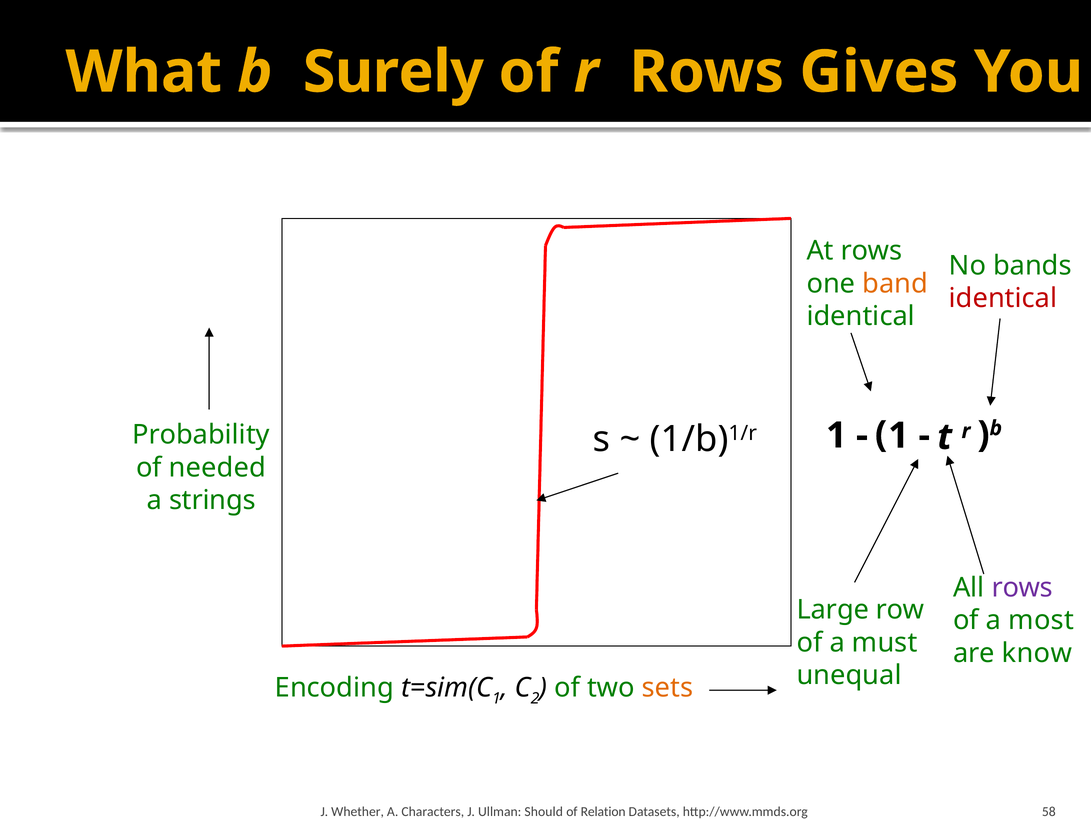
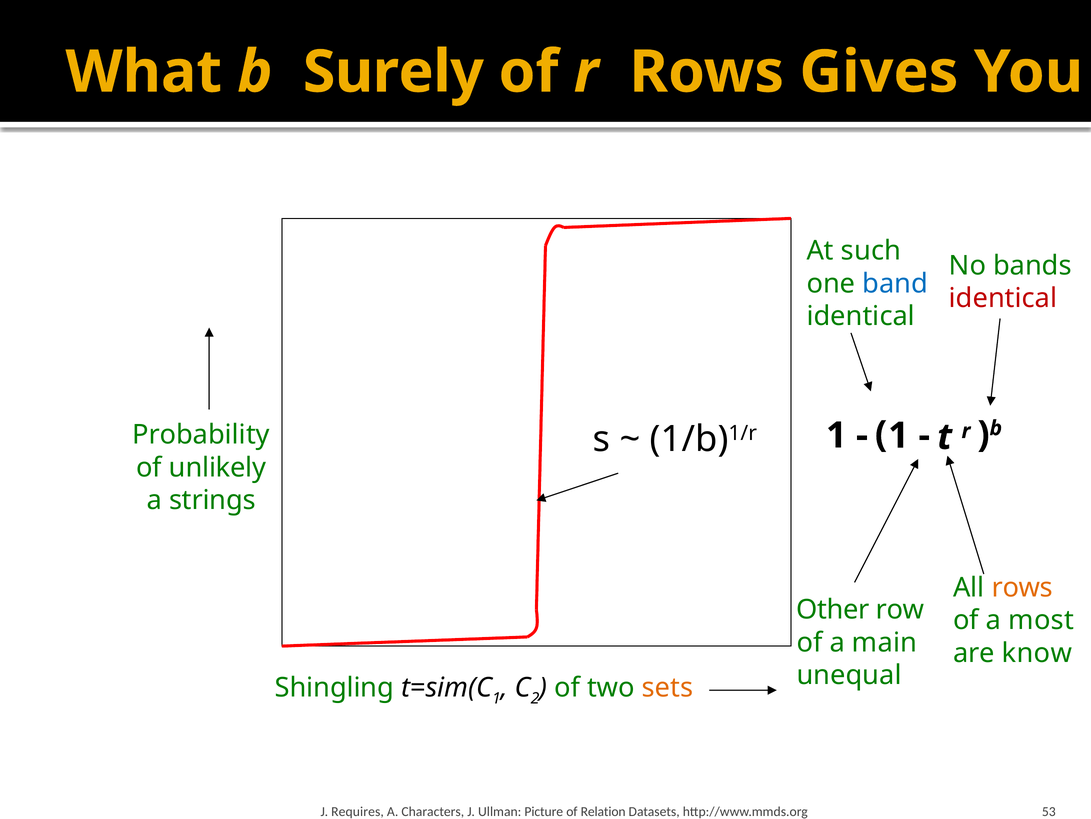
At rows: rows -> such
band colour: orange -> blue
needed: needed -> unlikely
rows at (1022, 587) colour: purple -> orange
Large: Large -> Other
must: must -> main
Encoding: Encoding -> Shingling
Whether: Whether -> Requires
Should: Should -> Picture
58: 58 -> 53
